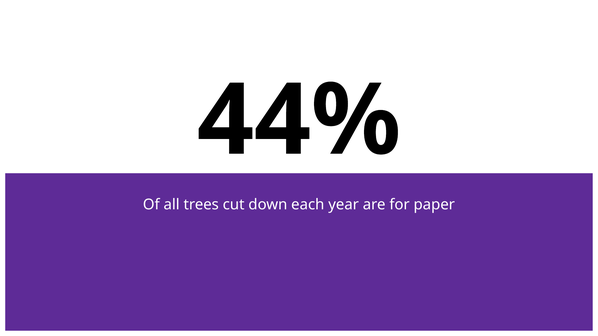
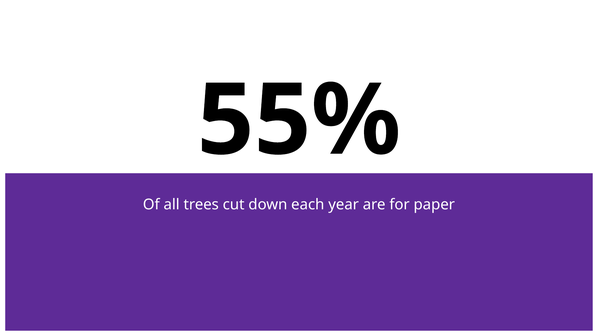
44%: 44% -> 55%
